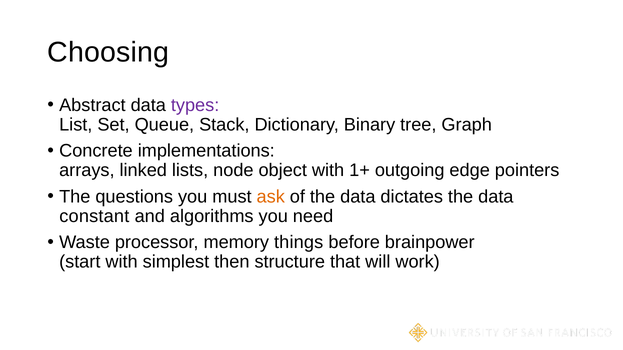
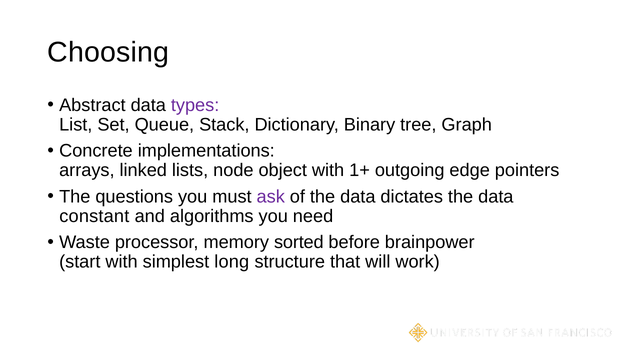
ask colour: orange -> purple
things: things -> sorted
then: then -> long
